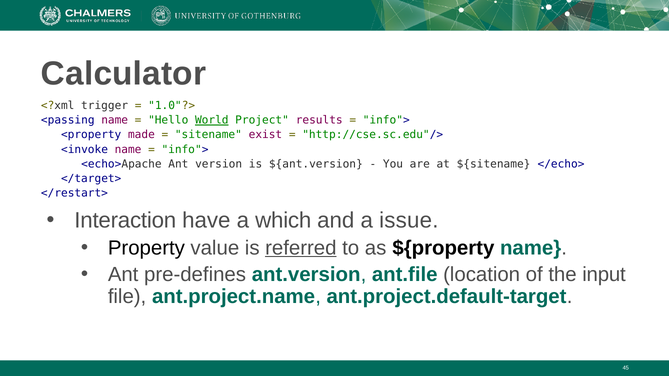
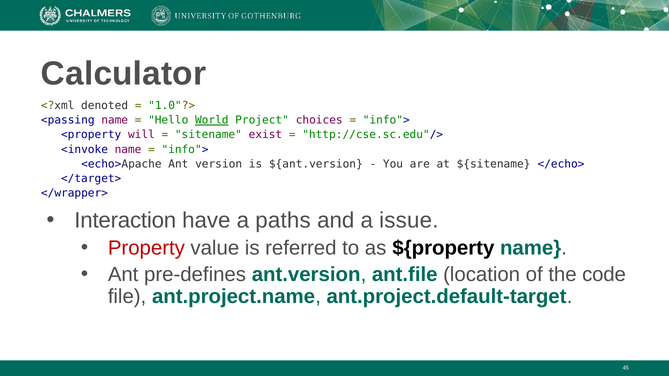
trigger: trigger -> denoted
results: results -> choices
made: made -> will
</restart>: </restart> -> </wrapper>
which: which -> paths
Property colour: black -> red
referred underline: present -> none
input: input -> code
